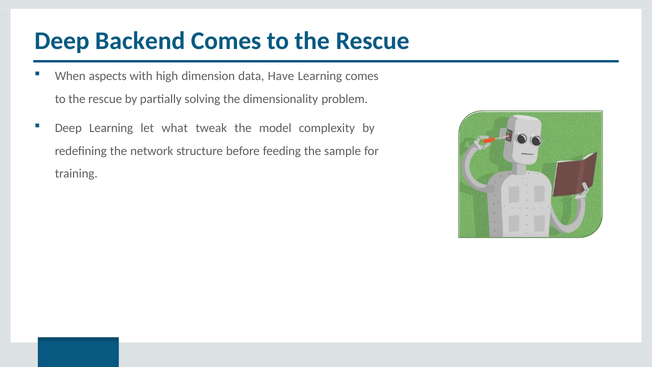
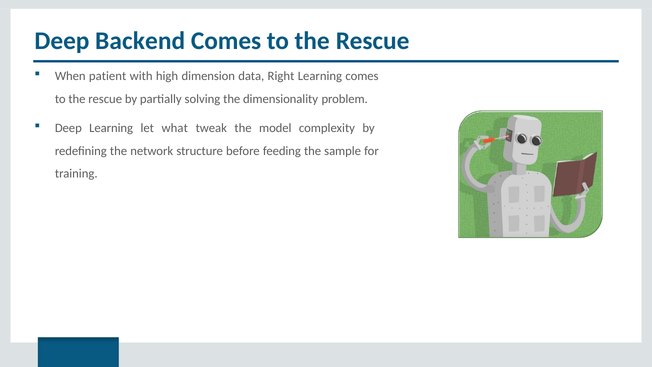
aspects: aspects -> patient
Have: Have -> Right
